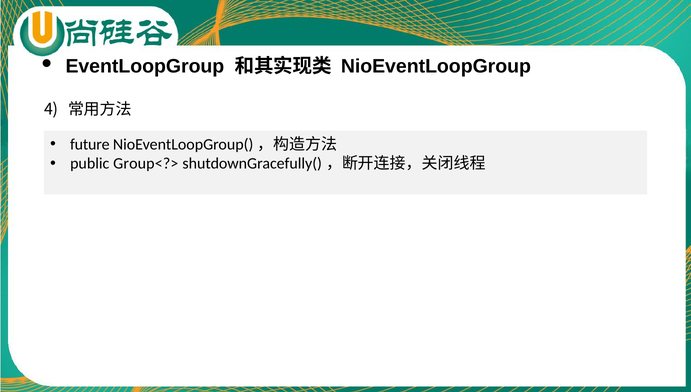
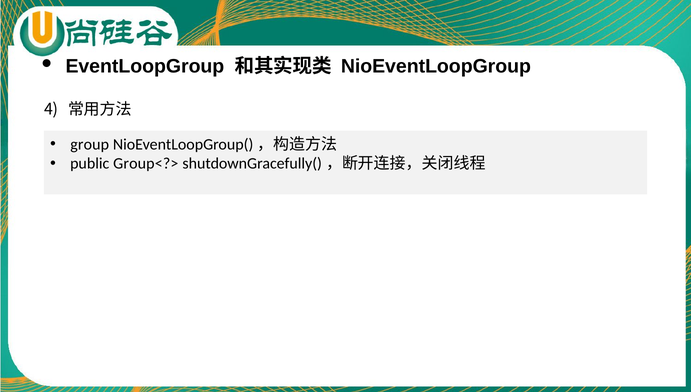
future: future -> group
